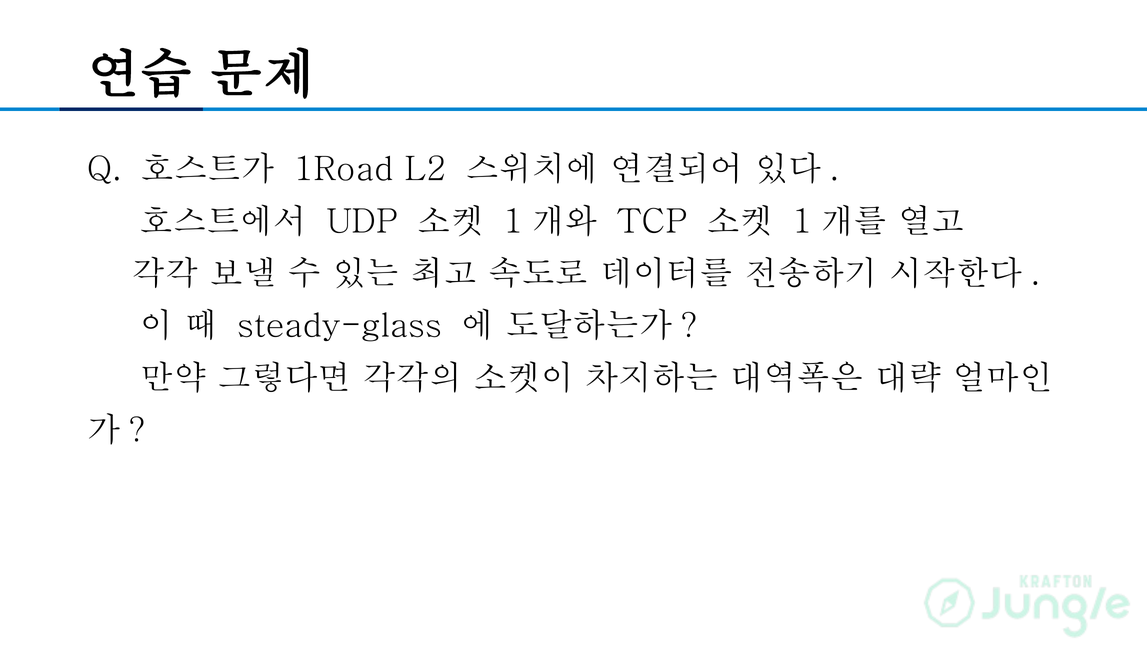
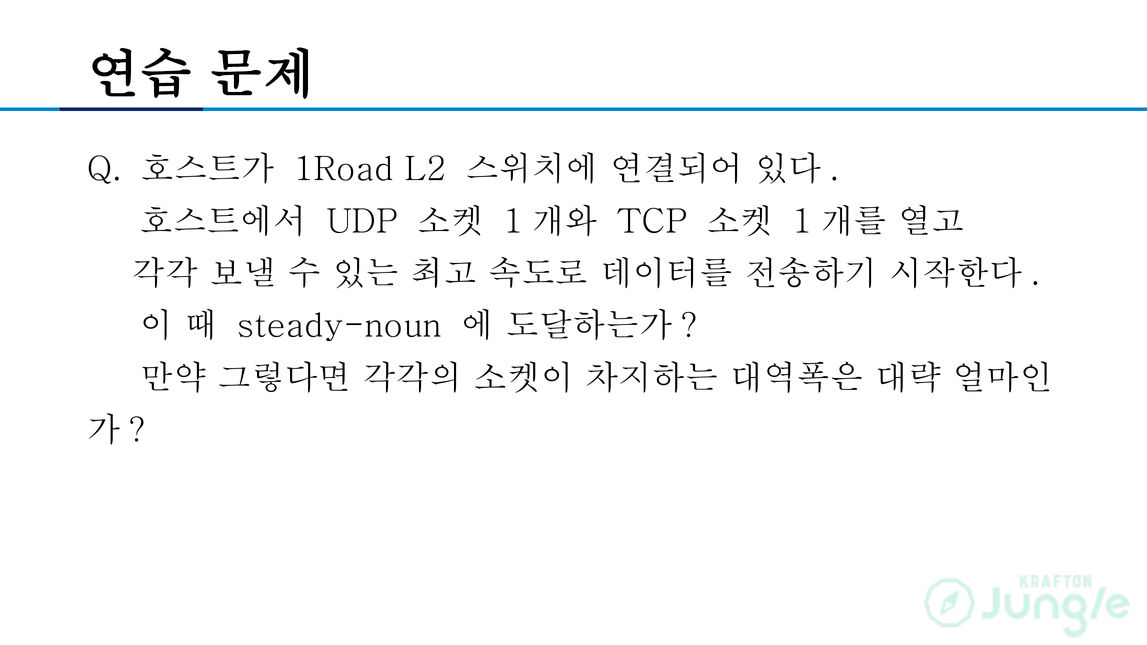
steady-glass: steady-glass -> steady-noun
